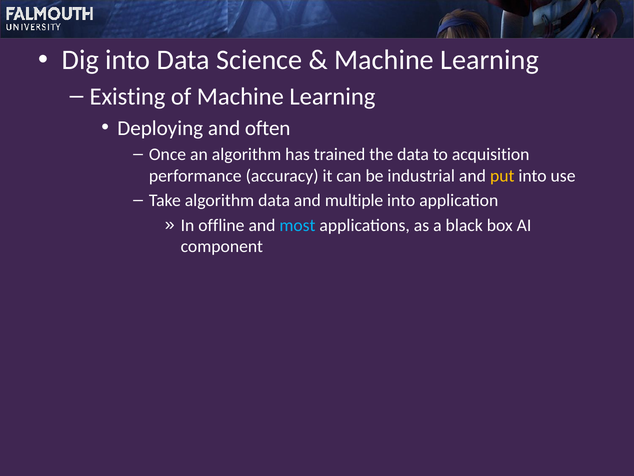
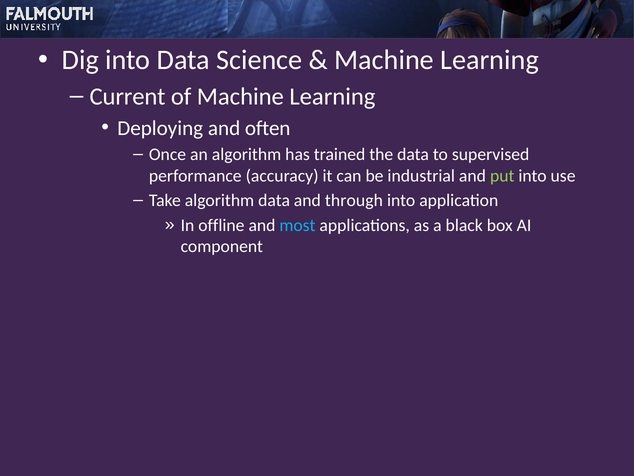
Existing: Existing -> Current
acquisition: acquisition -> supervised
put colour: yellow -> light green
multiple: multiple -> through
